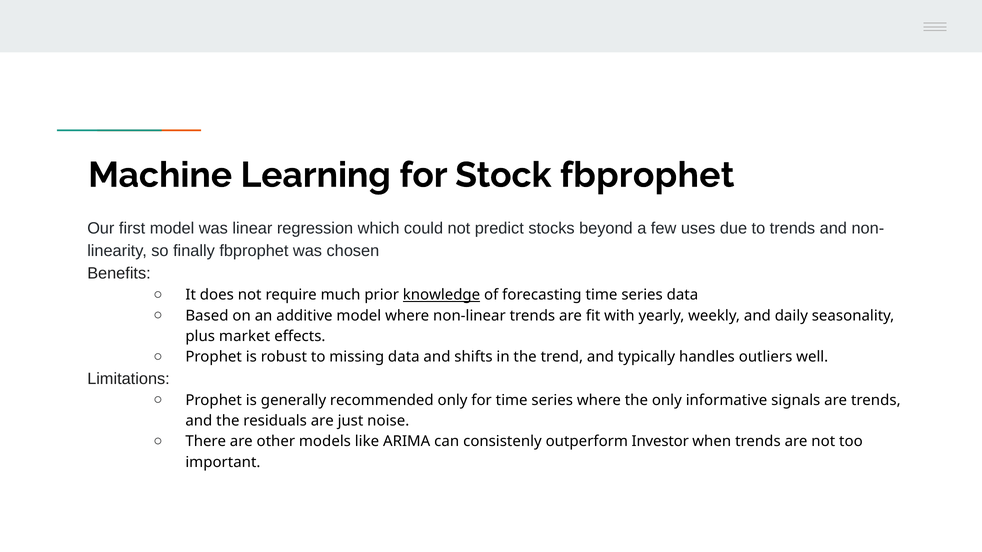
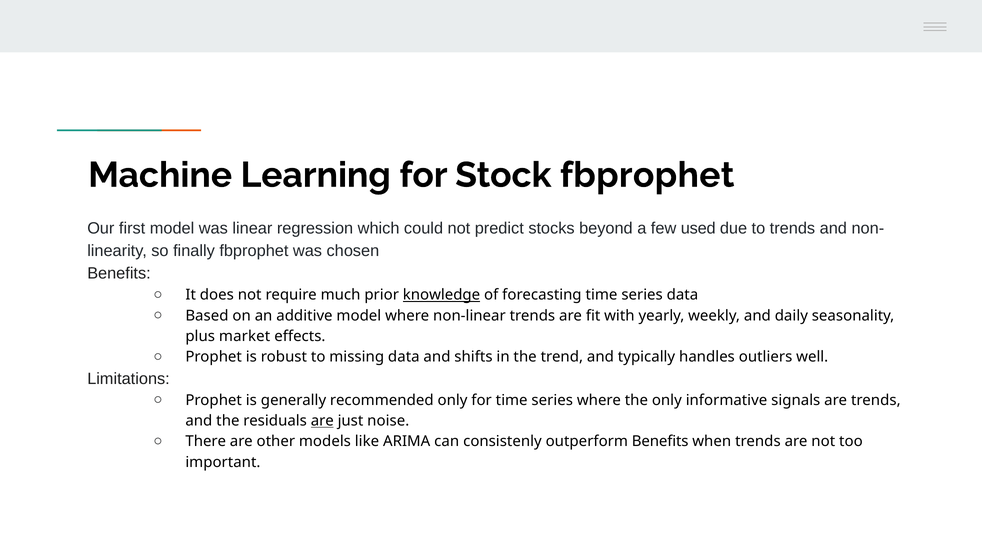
uses: uses -> used
are at (322, 421) underline: none -> present
outperform Investor: Investor -> Benefits
